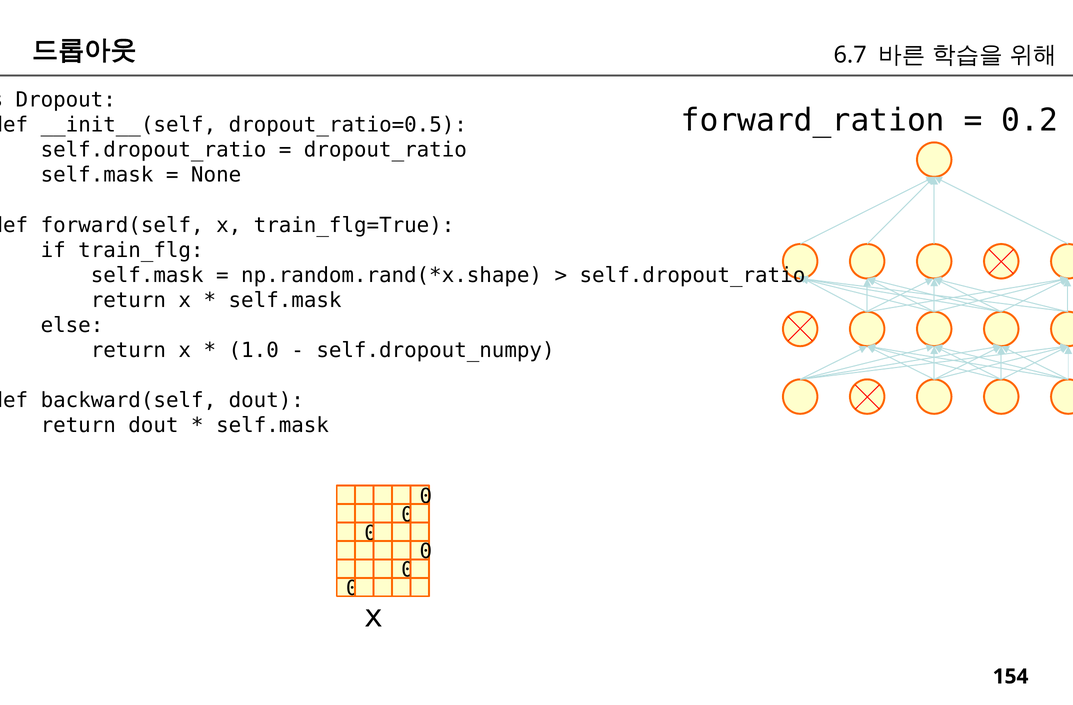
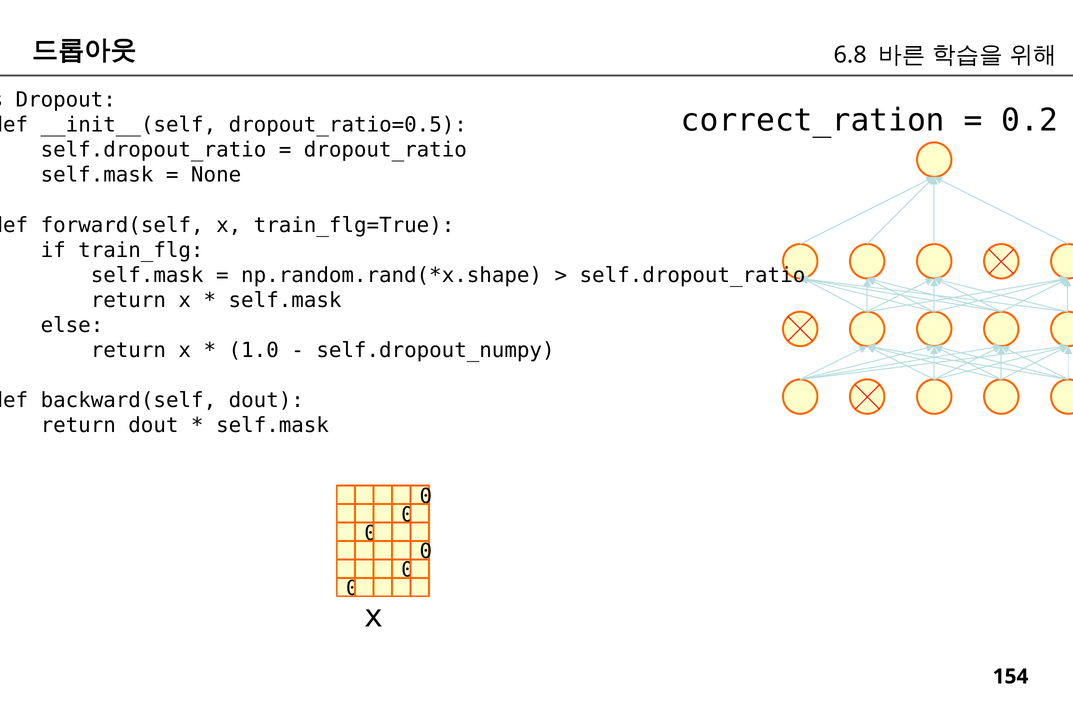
6.7: 6.7 -> 6.8
forward_ration: forward_ration -> correct_ration
